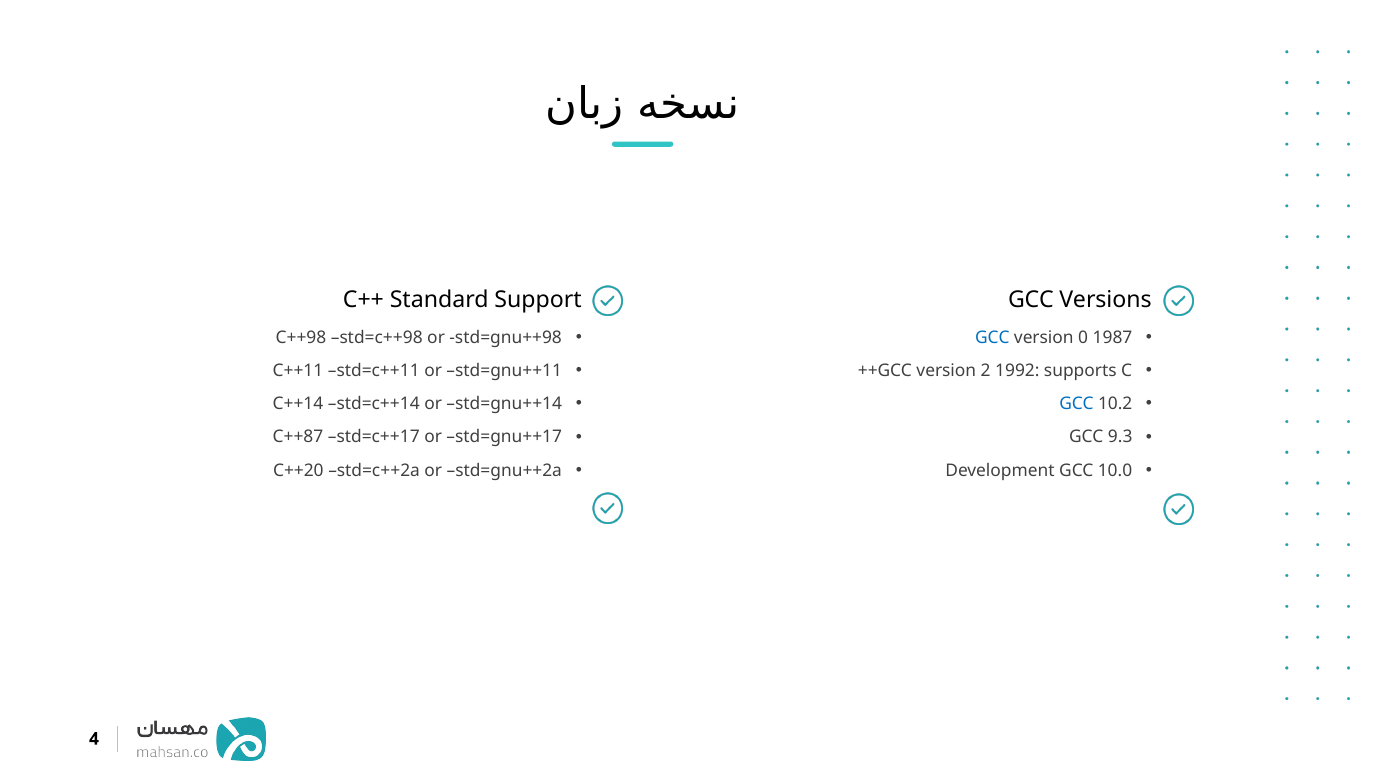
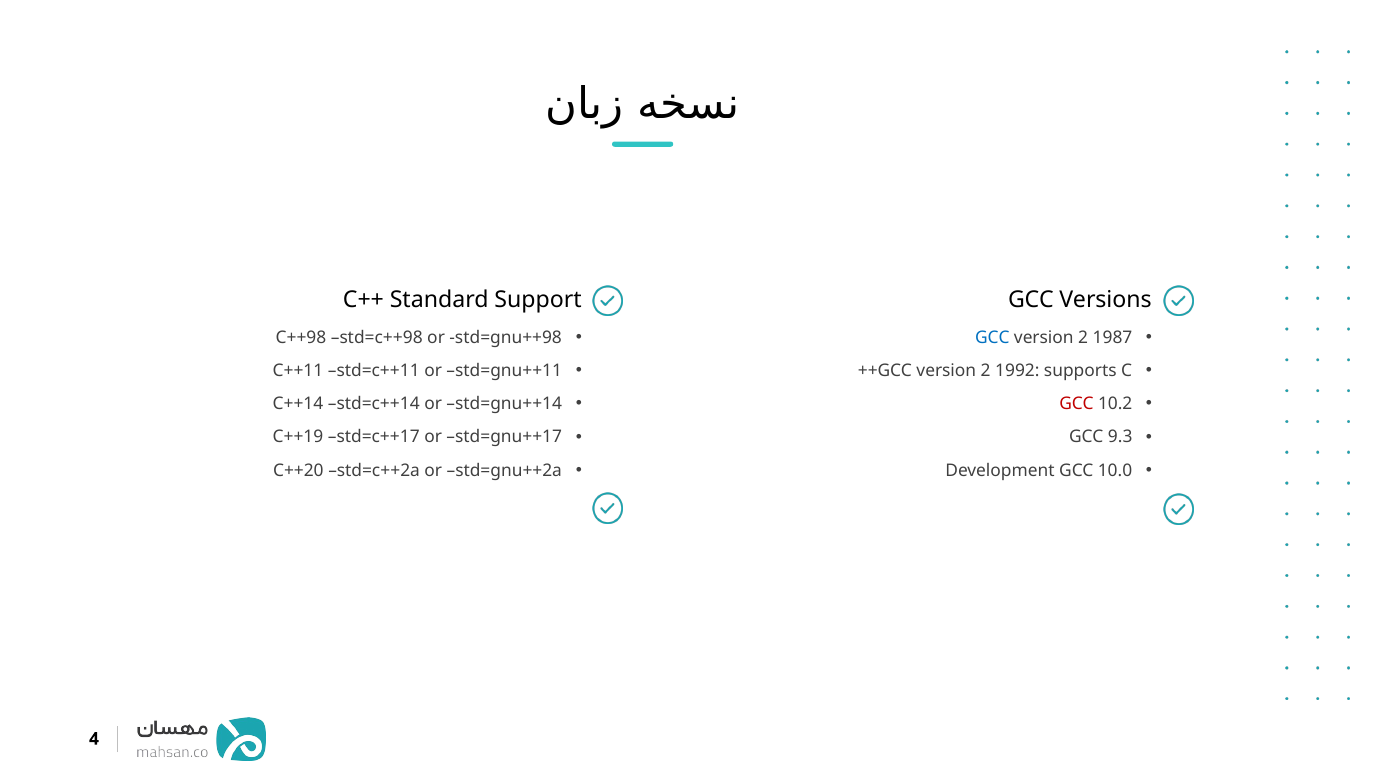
0 at (1083, 337): 0 -> 2
GCC at (1076, 404) colour: blue -> red
C++87: C++87 -> C++19
